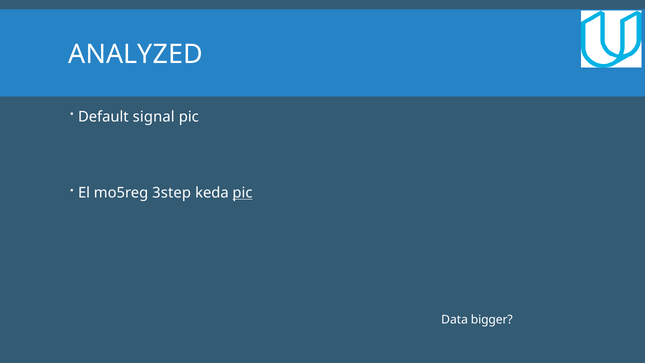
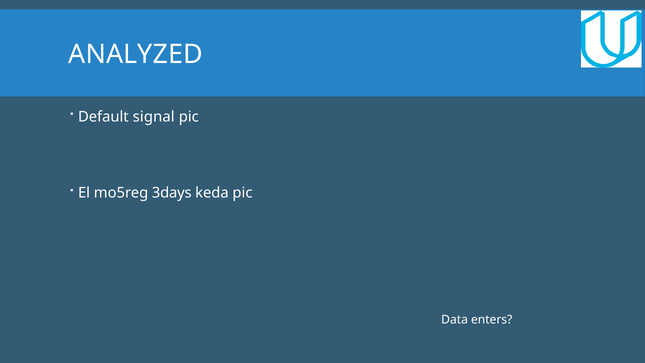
3step: 3step -> 3days
pic at (242, 193) underline: present -> none
bigger: bigger -> enters
